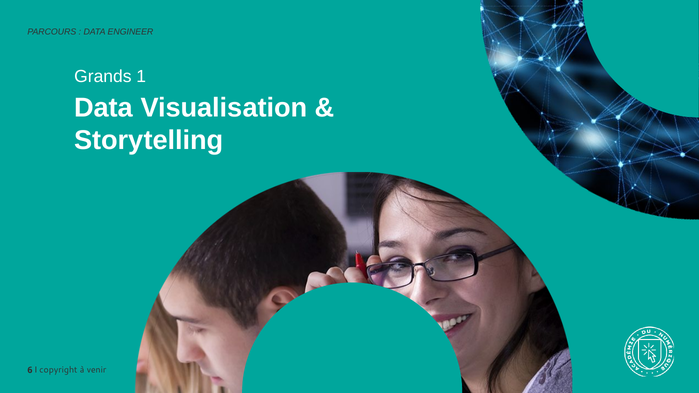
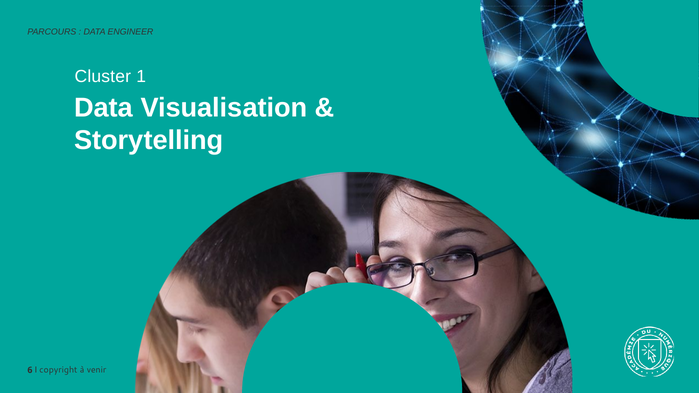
Grands: Grands -> Cluster
